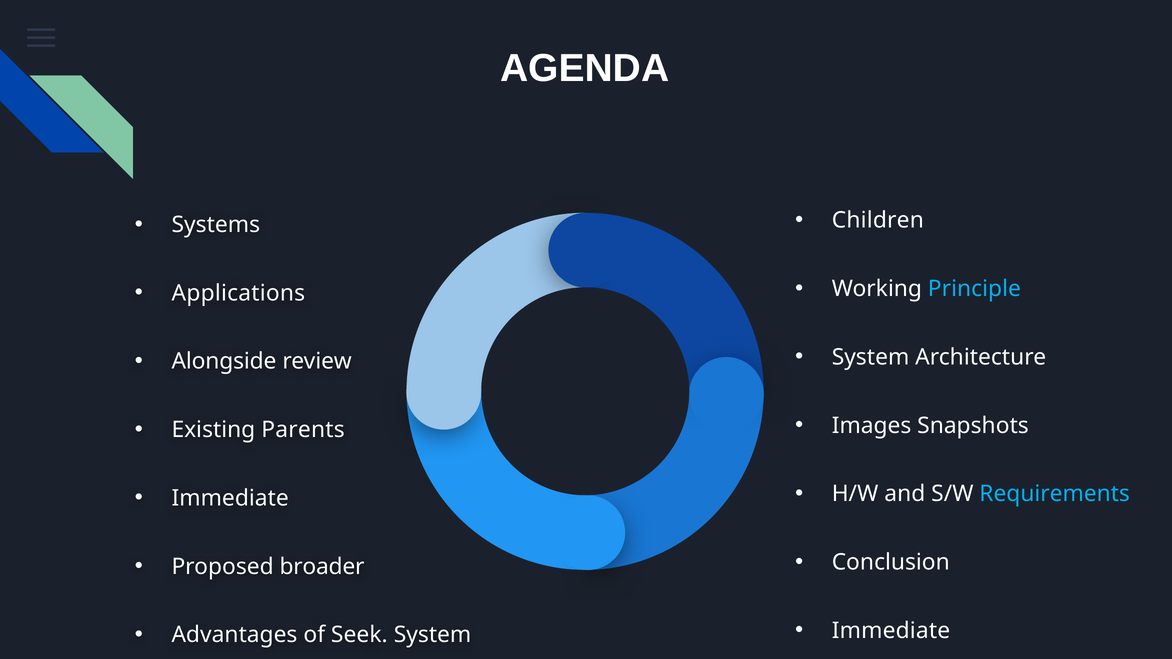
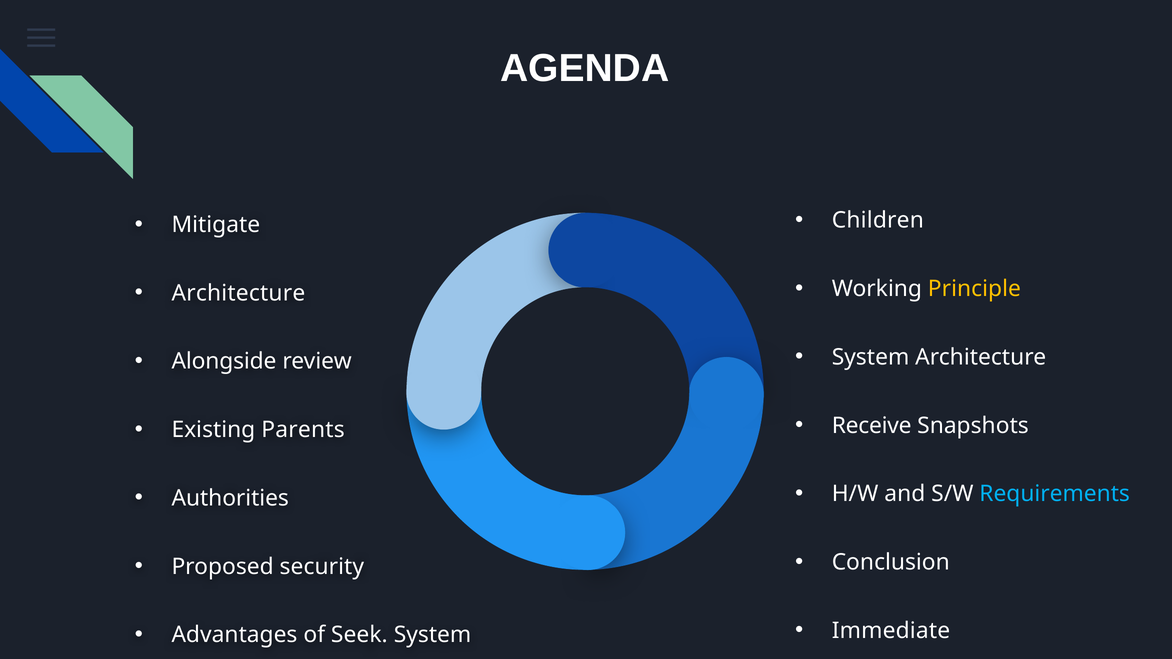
Systems: Systems -> Mitigate
Principle colour: light blue -> yellow
Applications at (238, 293): Applications -> Architecture
Images: Images -> Receive
Immediate at (230, 498): Immediate -> Authorities
broader: broader -> security
